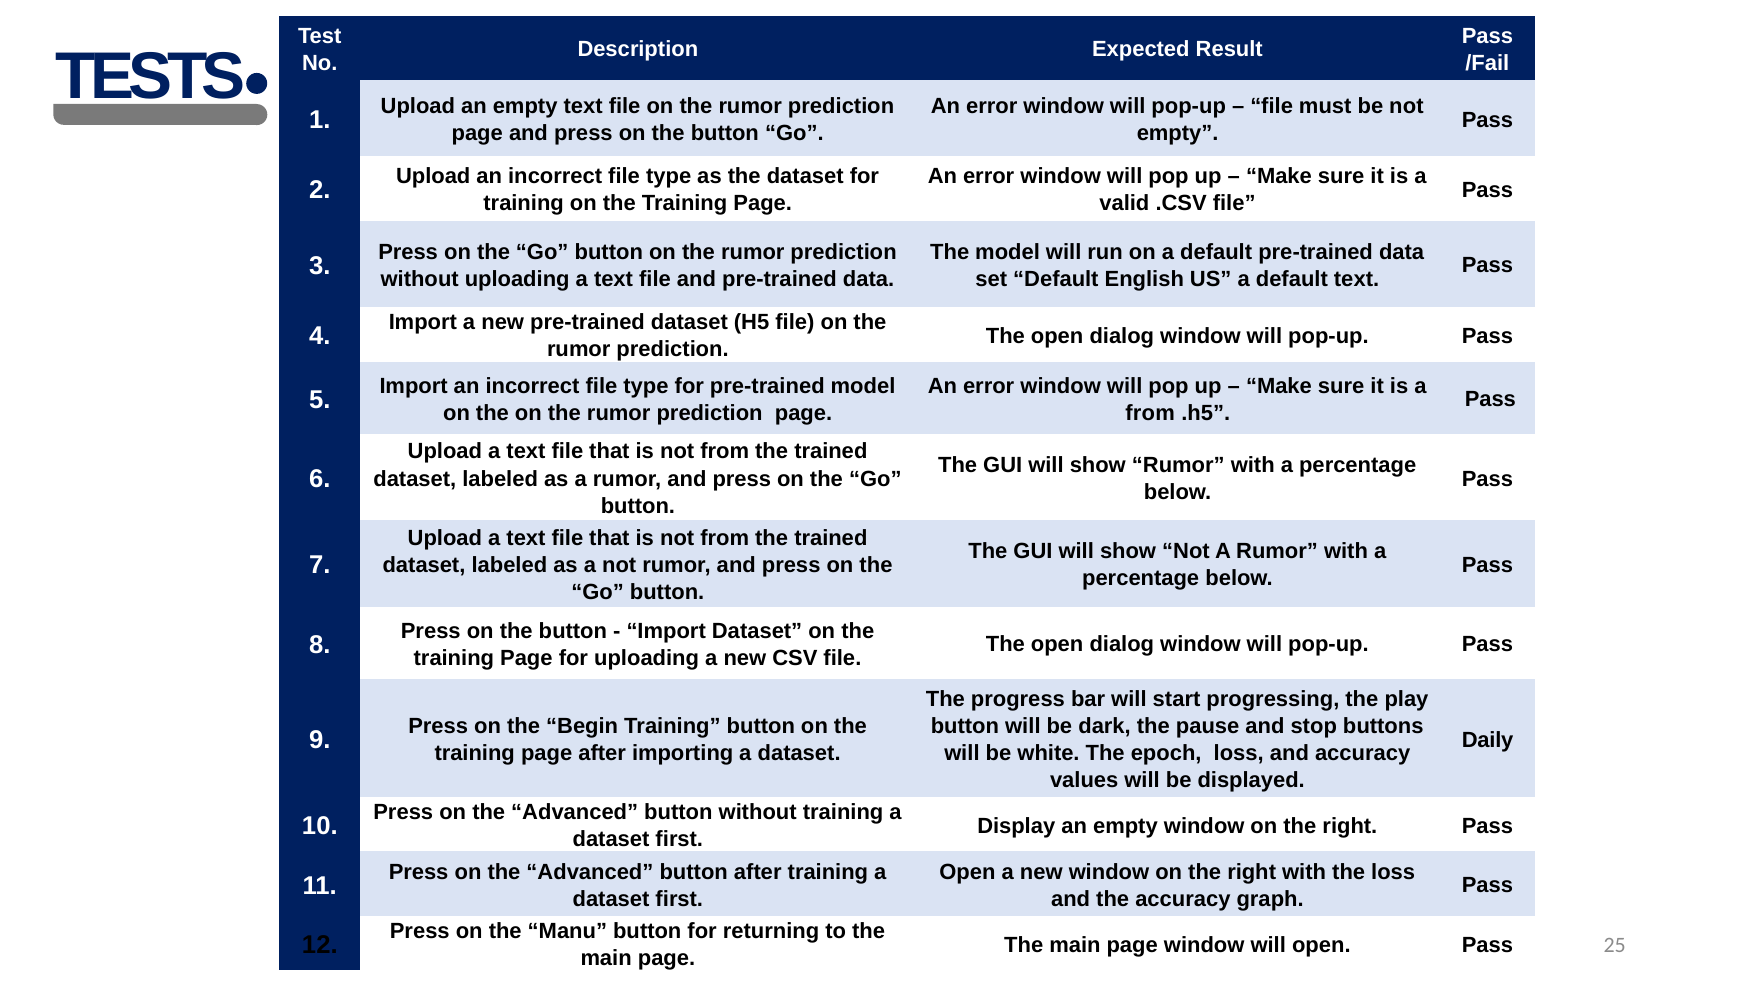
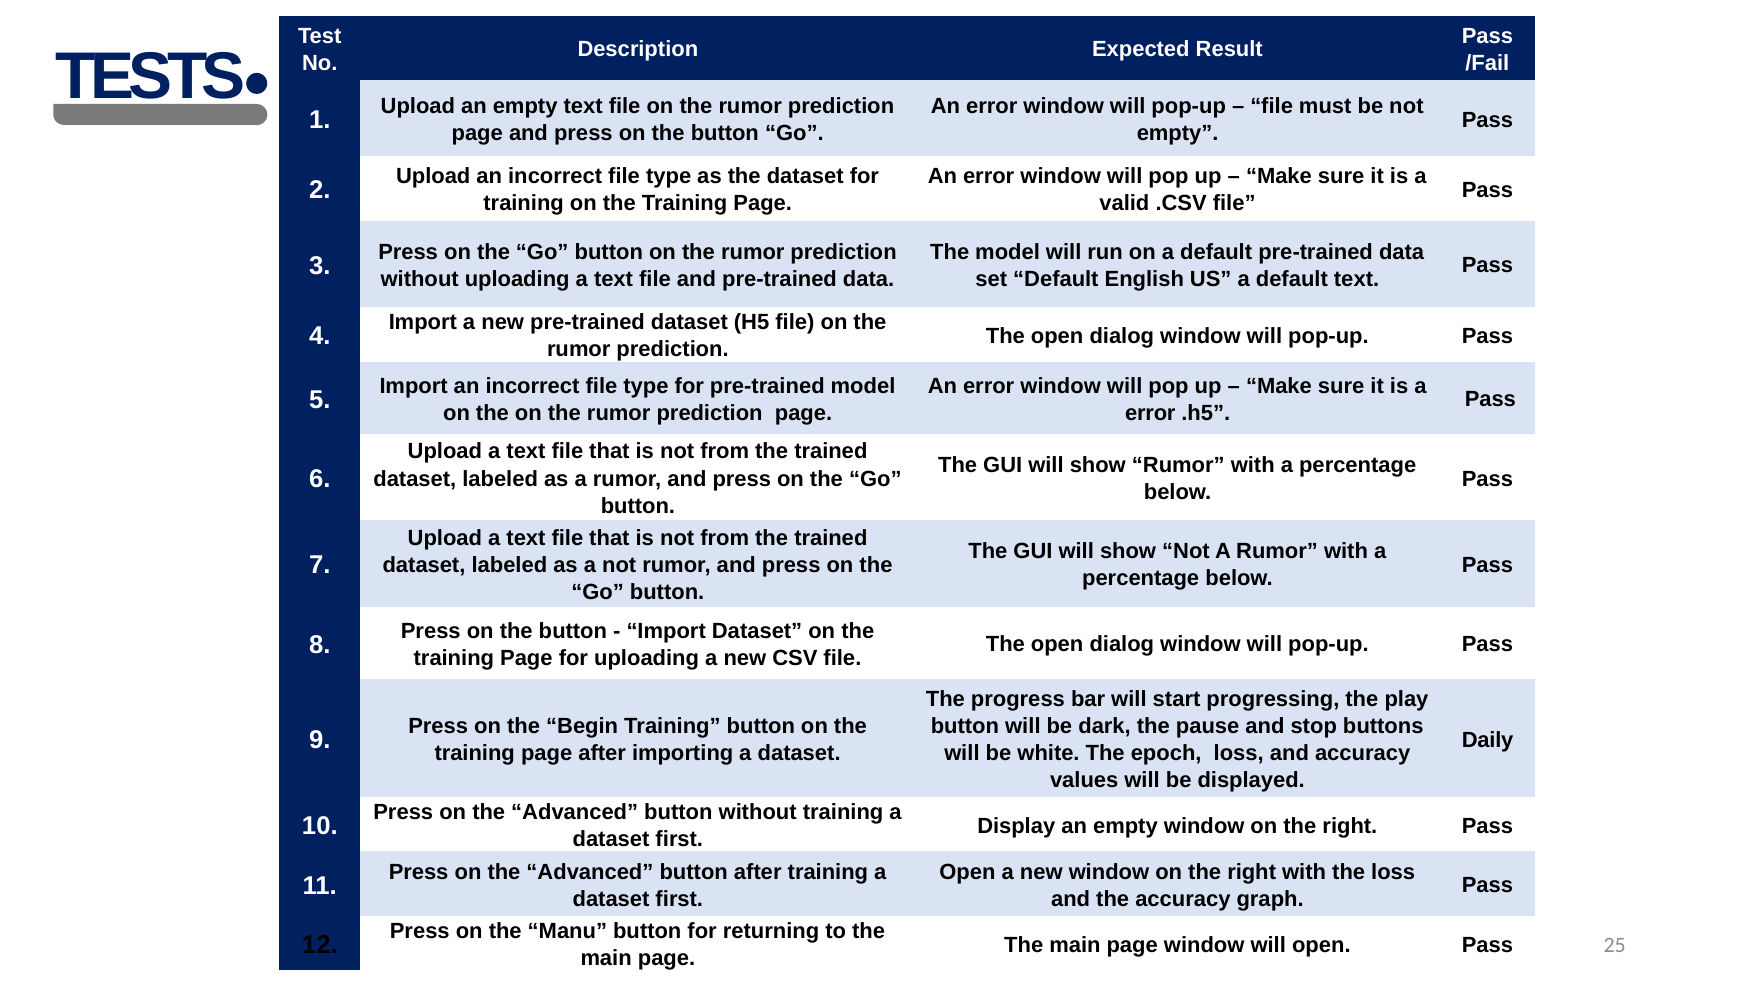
from at (1150, 413): from -> error
